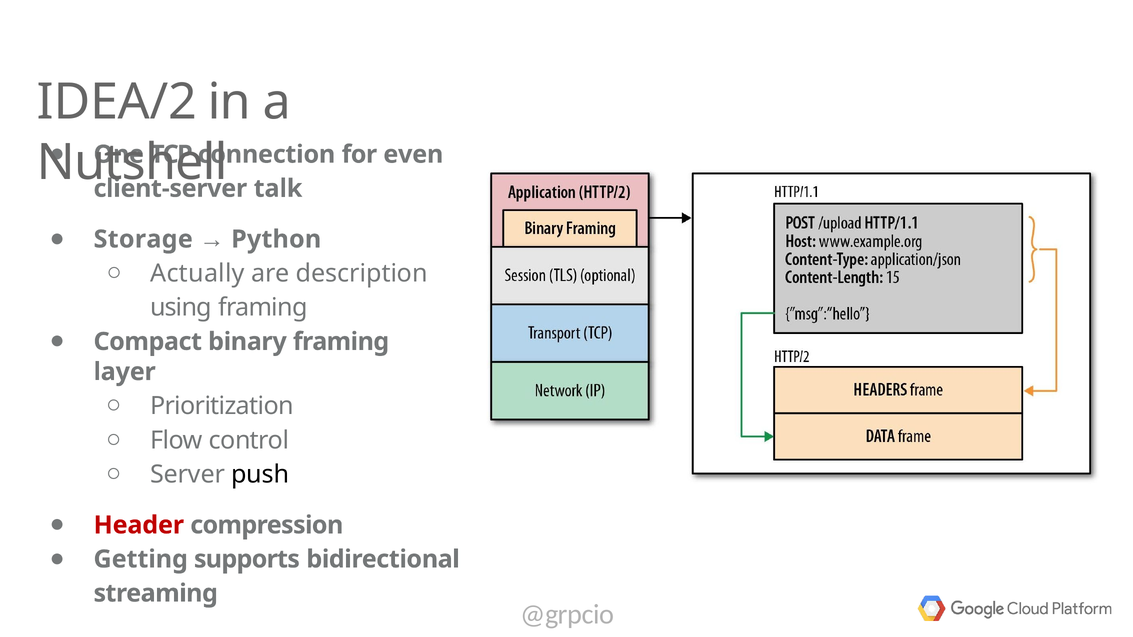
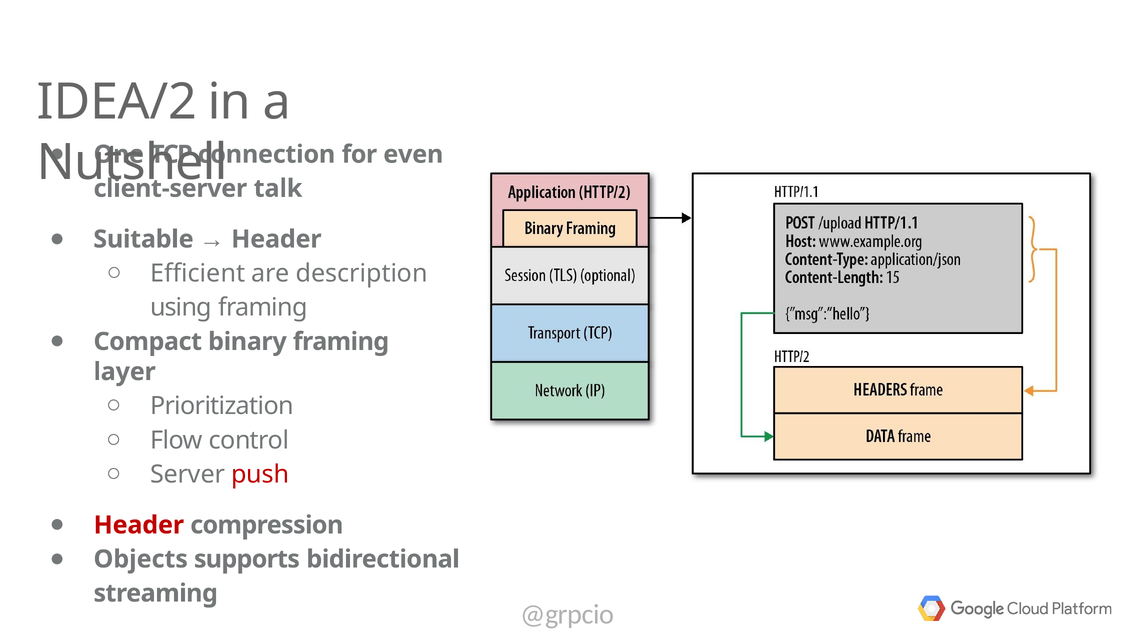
Storage: Storage -> Suitable
Python at (276, 239): Python -> Header
Actually: Actually -> Efficient
push colour: black -> red
Getting: Getting -> Objects
